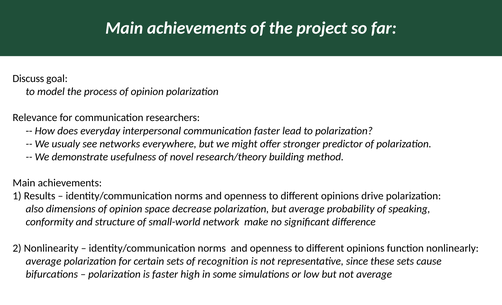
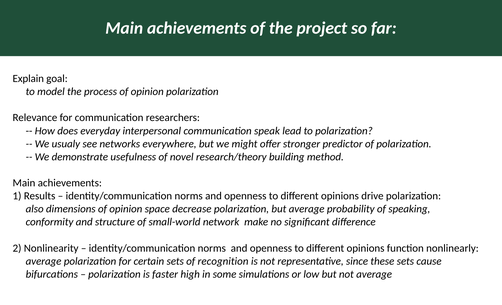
Discuss: Discuss -> Explain
communication faster: faster -> speak
